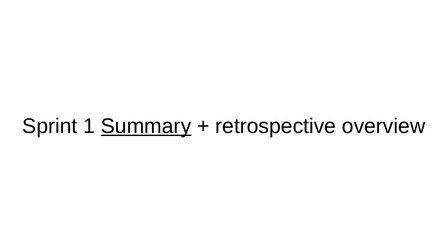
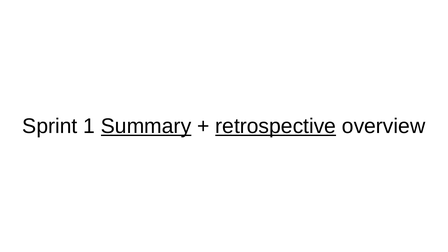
retrospective underline: none -> present
